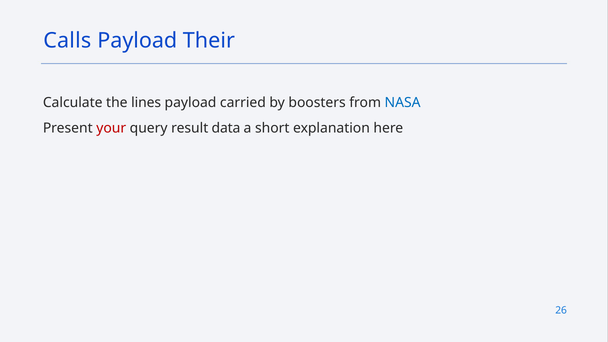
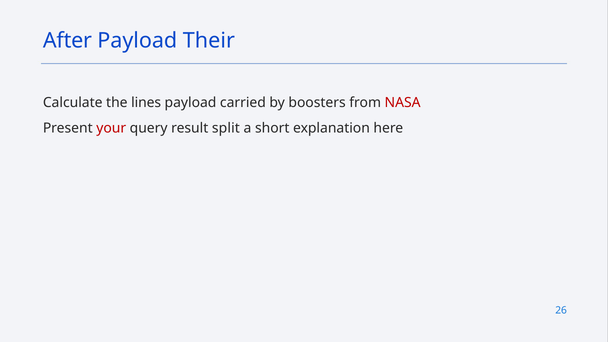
Calls: Calls -> After
NASA colour: blue -> red
data: data -> split
